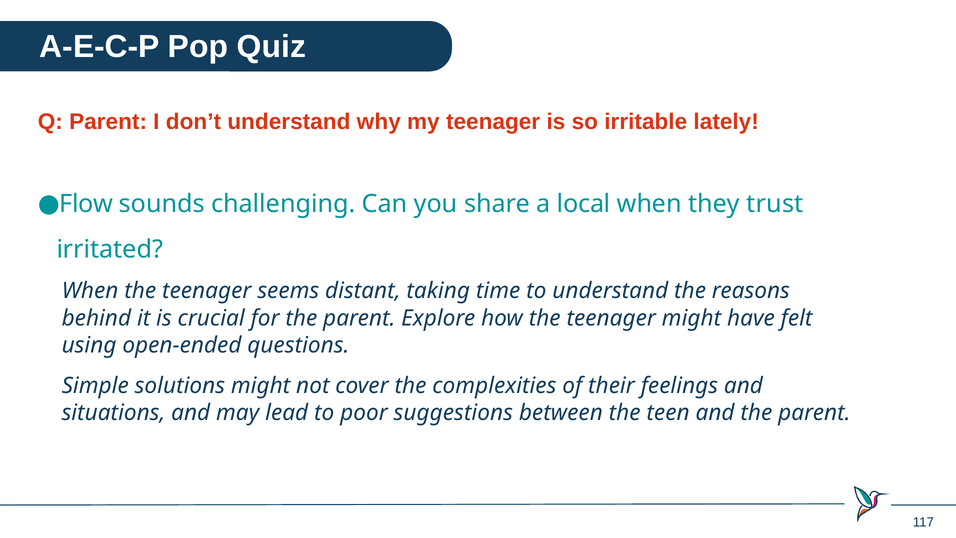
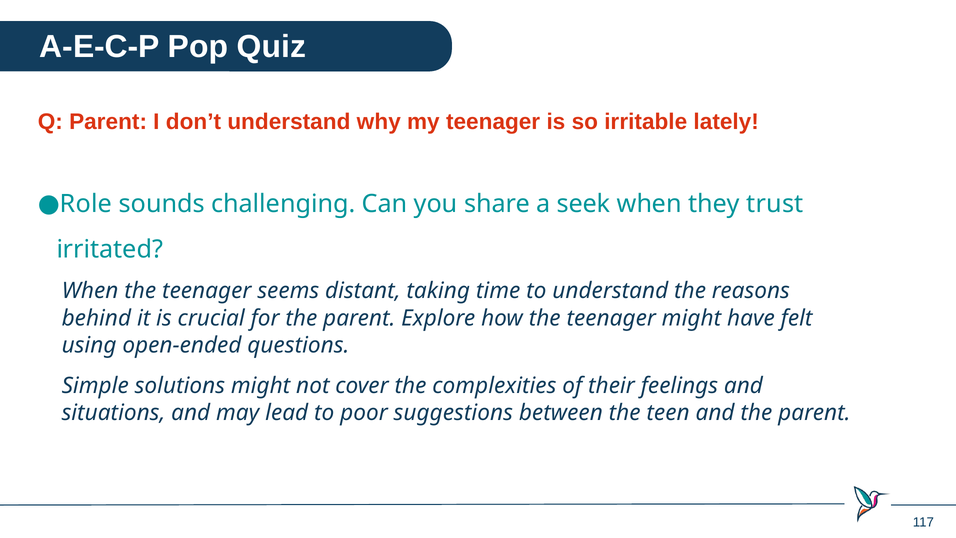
Flow: Flow -> Role
local: local -> seek
